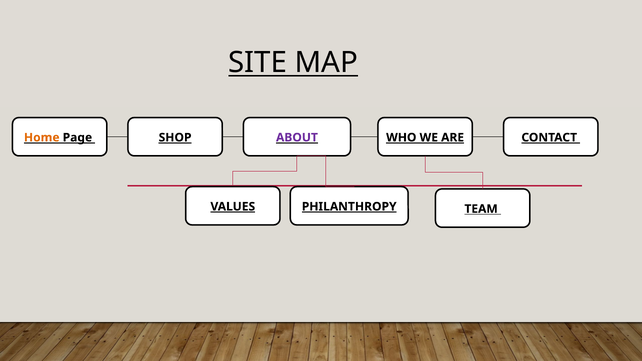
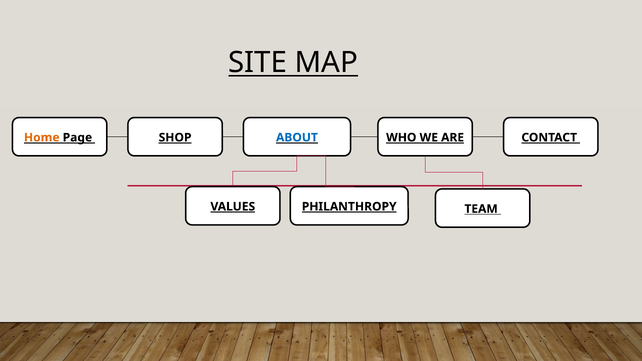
ABOUT colour: purple -> blue
